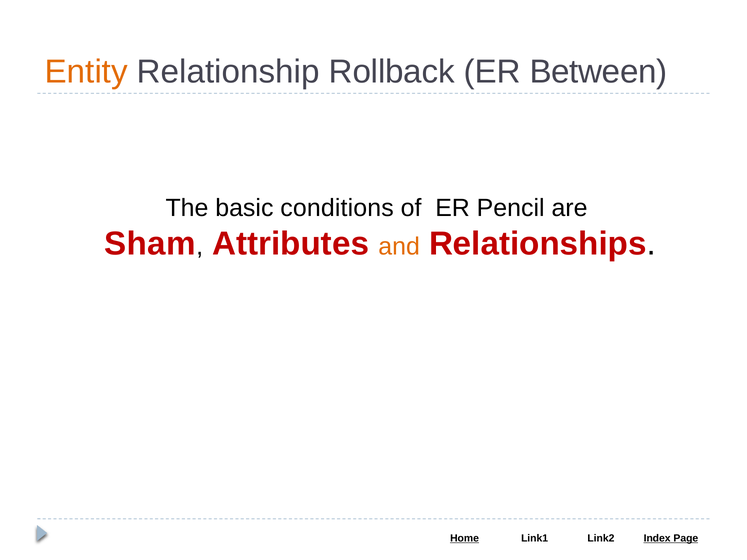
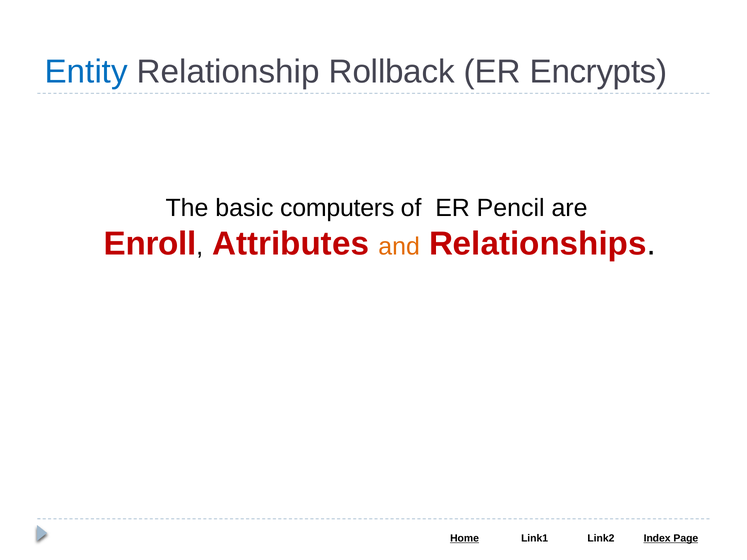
Entity colour: orange -> blue
Between: Between -> Encrypts
conditions: conditions -> computers
Sham: Sham -> Enroll
